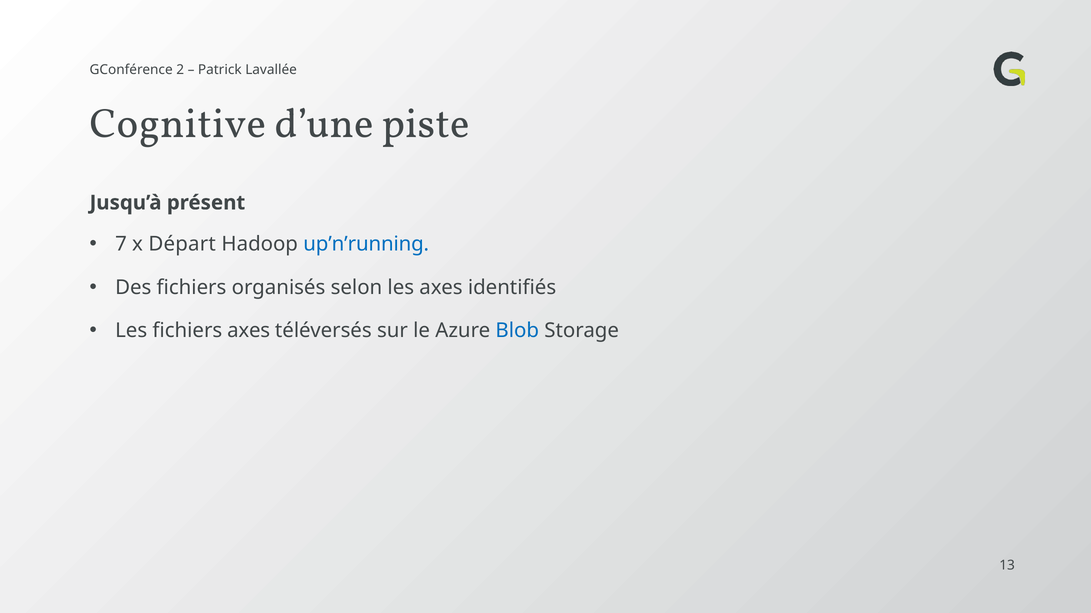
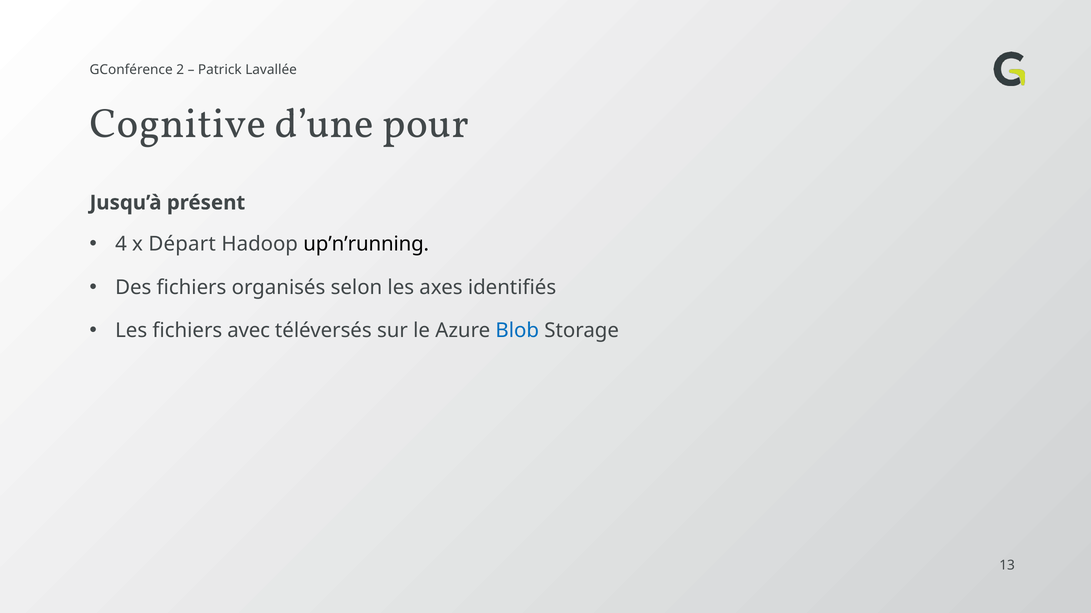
piste: piste -> pour
7: 7 -> 4
up’n’running colour: blue -> black
fichiers axes: axes -> avec
